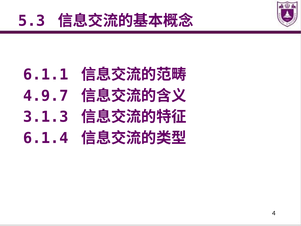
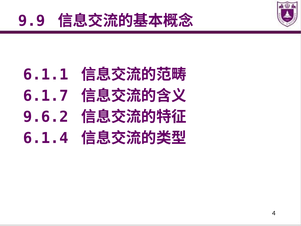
5.3: 5.3 -> 9.9
4.9.7: 4.9.7 -> 6.1.7
3.1.3: 3.1.3 -> 9.6.2
